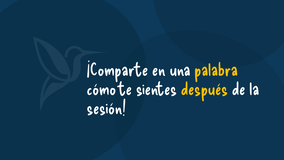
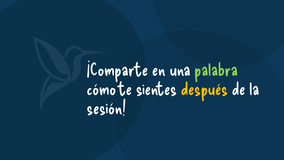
palabra colour: yellow -> light green
